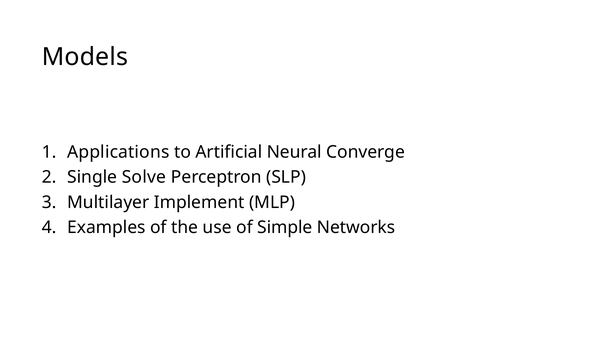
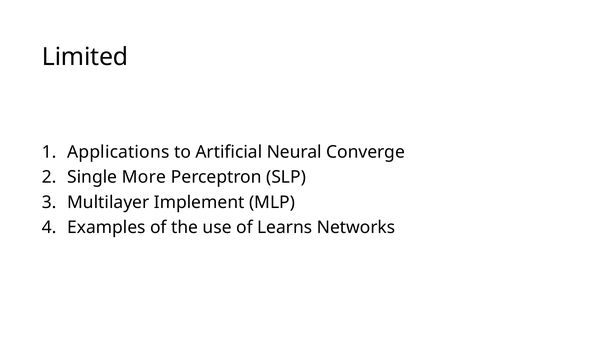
Models: Models -> Limited
Solve: Solve -> More
Simple: Simple -> Learns
